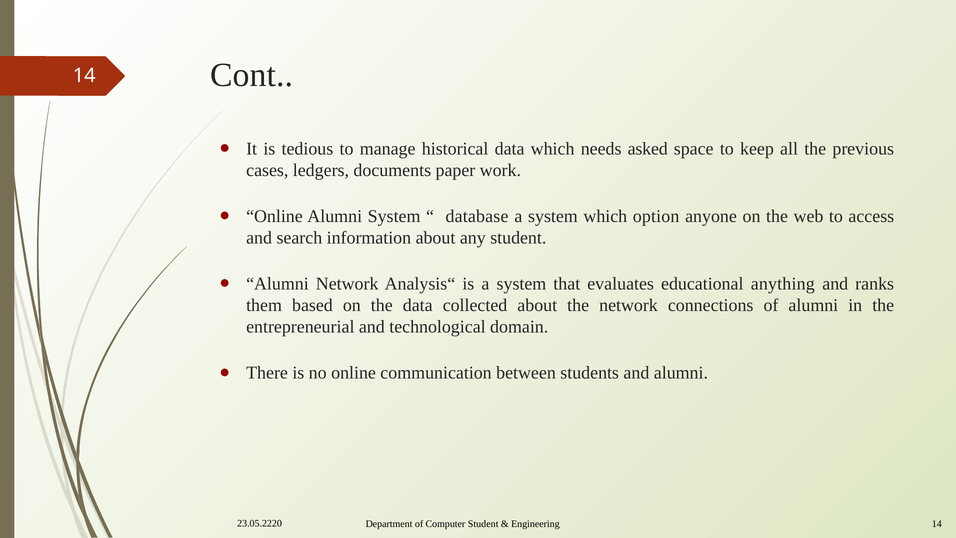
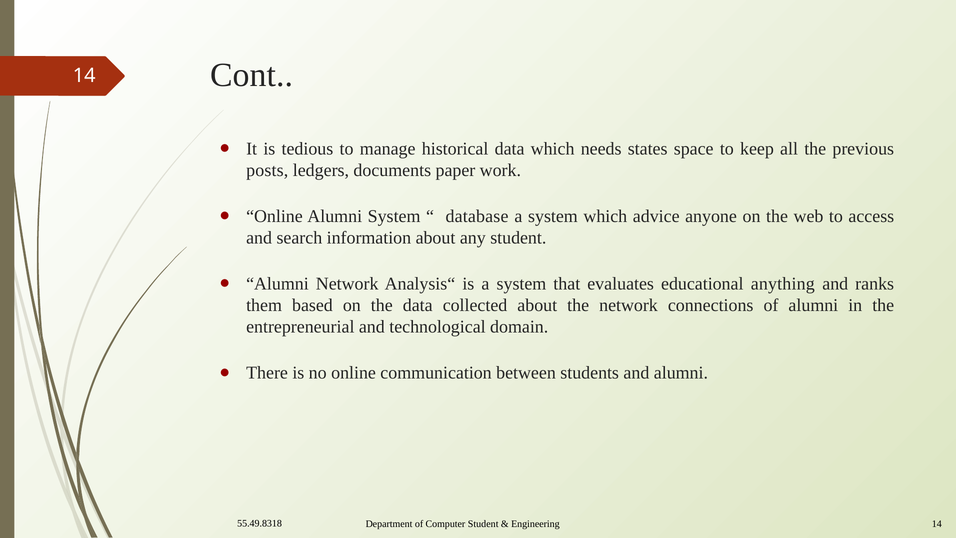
asked: asked -> states
cases: cases -> posts
option: option -> advice
23.05.2220: 23.05.2220 -> 55.49.8318
